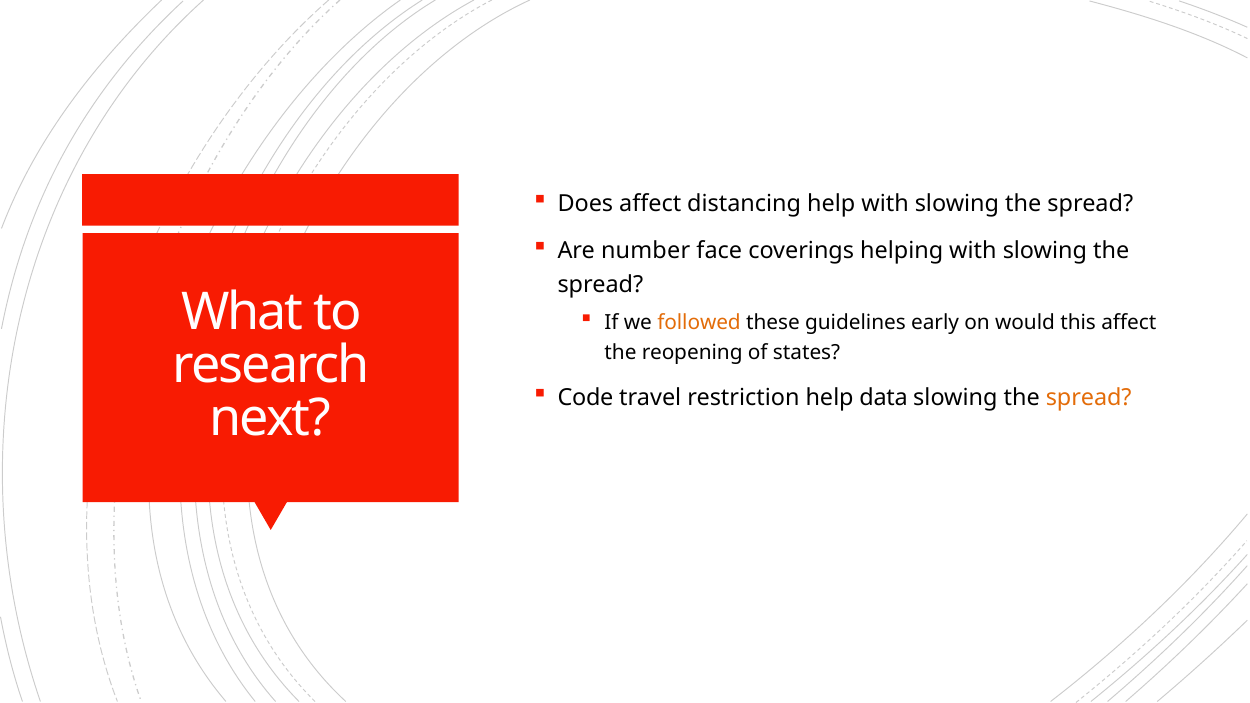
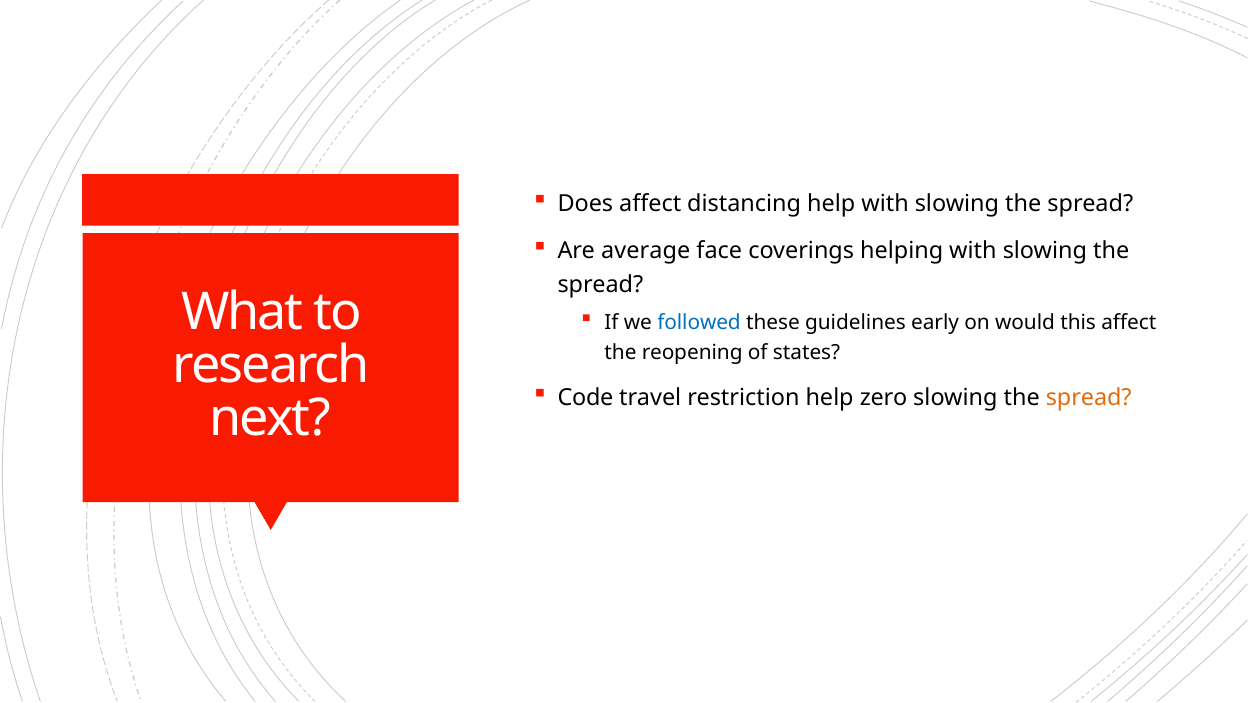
number: number -> average
followed colour: orange -> blue
data: data -> zero
